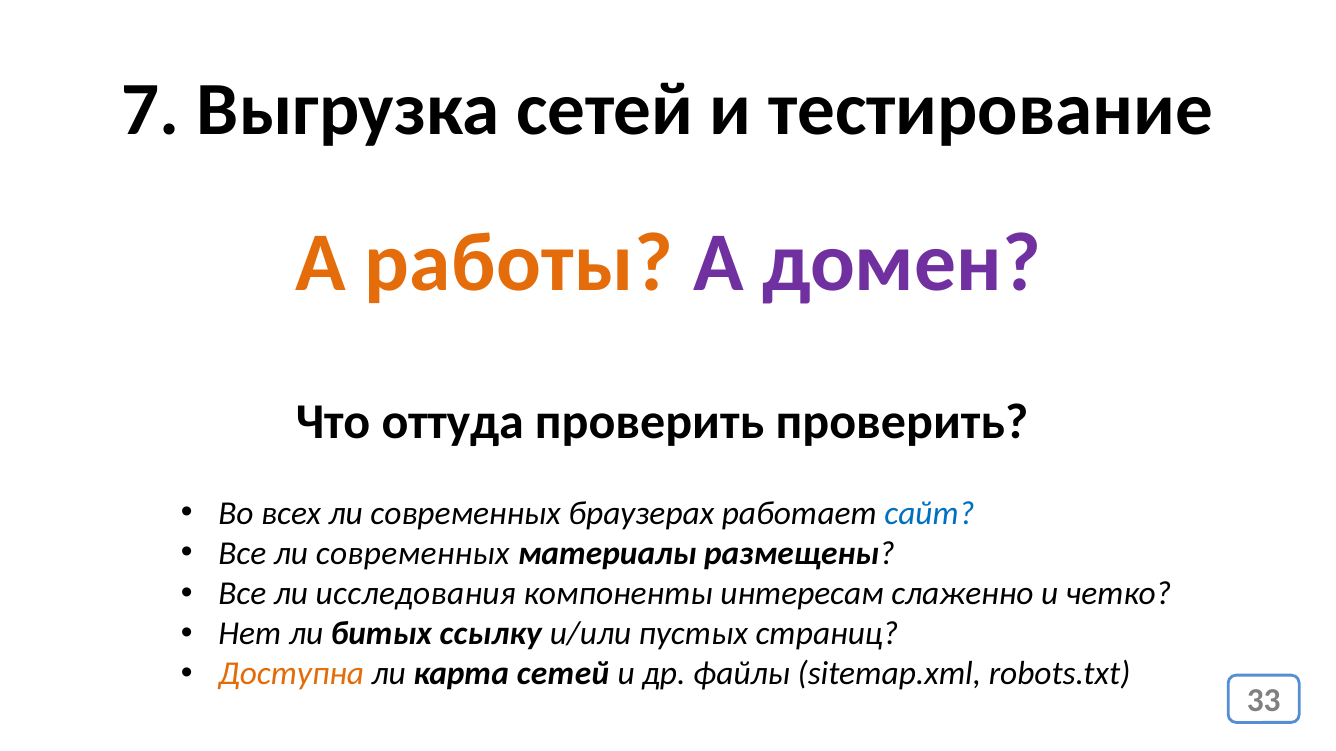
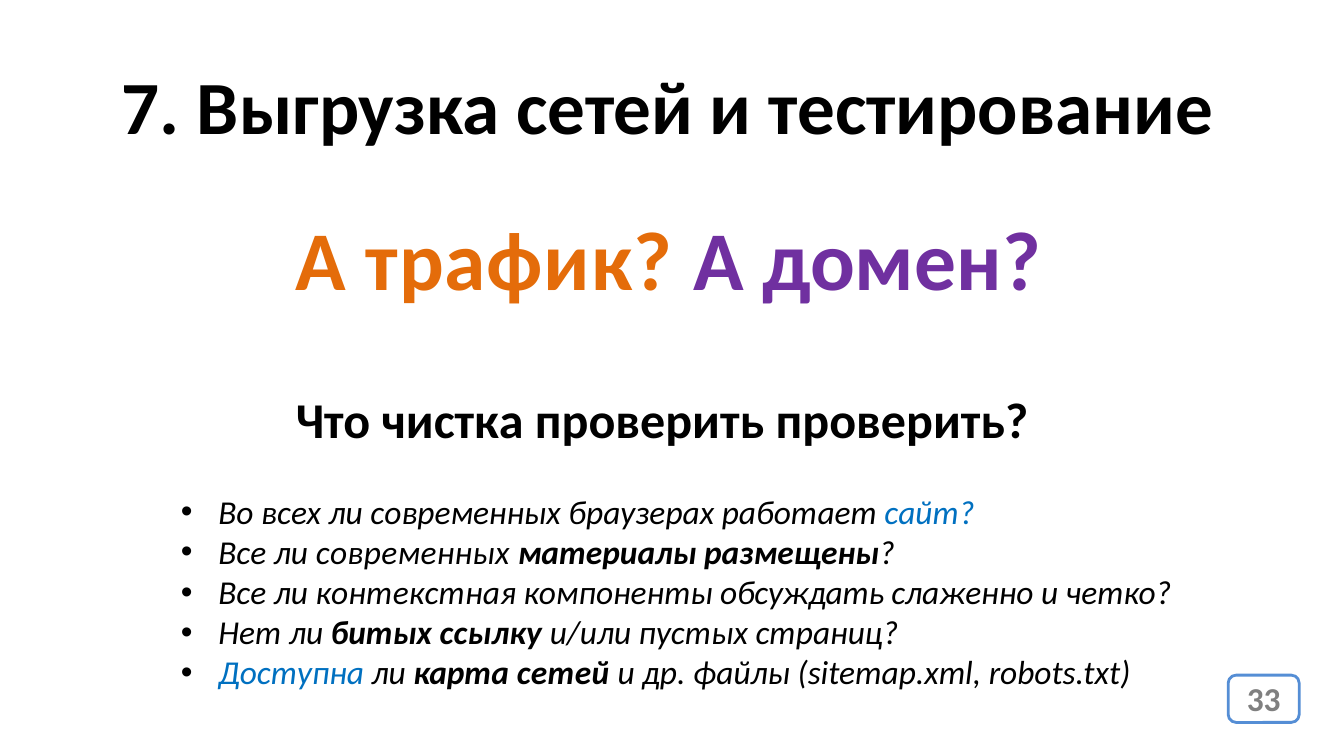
работы: работы -> трафик
оттуда: оттуда -> чистка
исследования: исследования -> контекстная
интересам: интересам -> обсуждать
Доступна colour: orange -> blue
